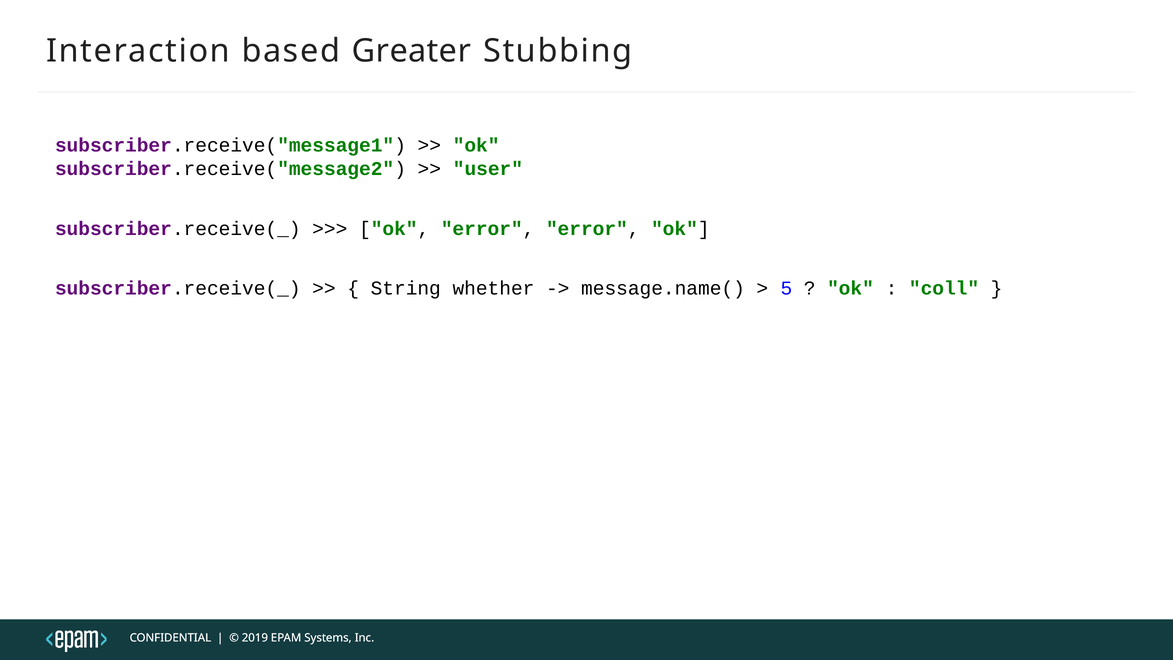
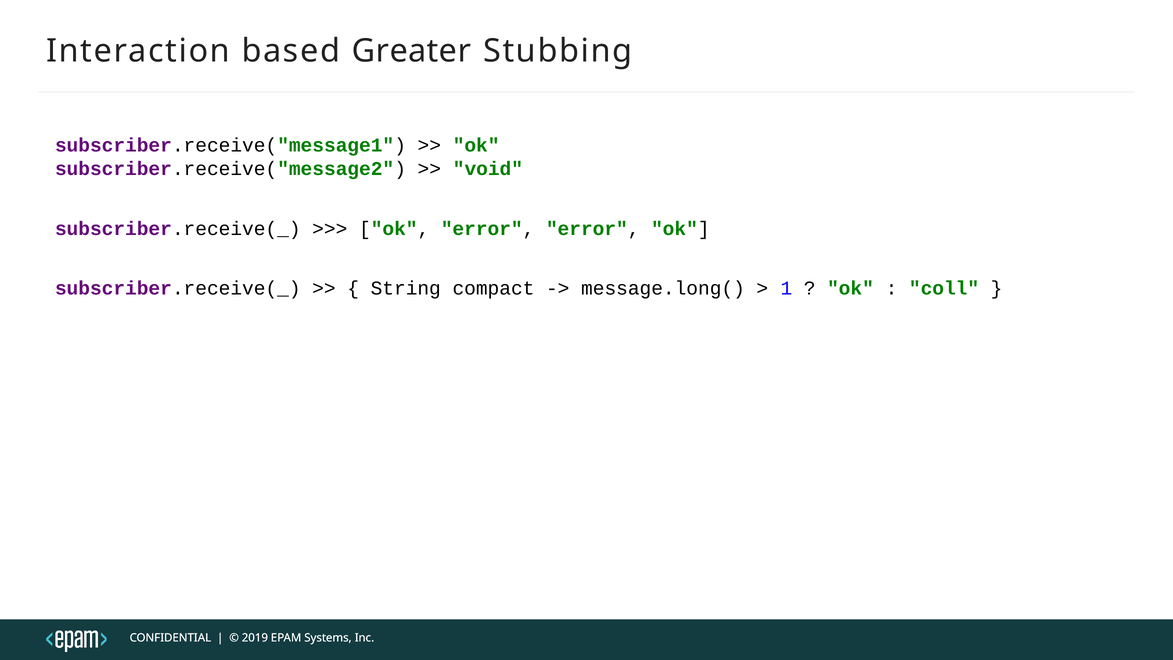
user: user -> void
whether: whether -> compact
message.name(: message.name( -> message.long(
5: 5 -> 1
